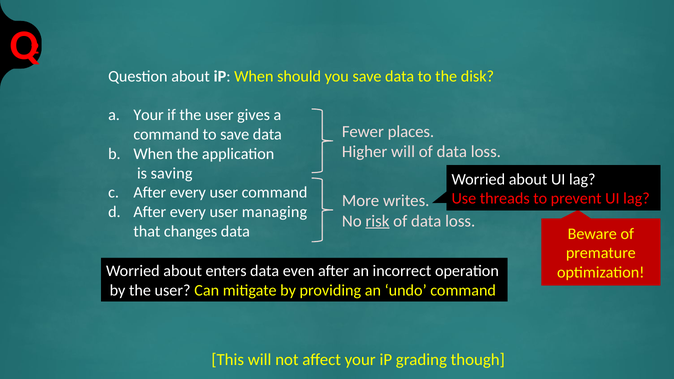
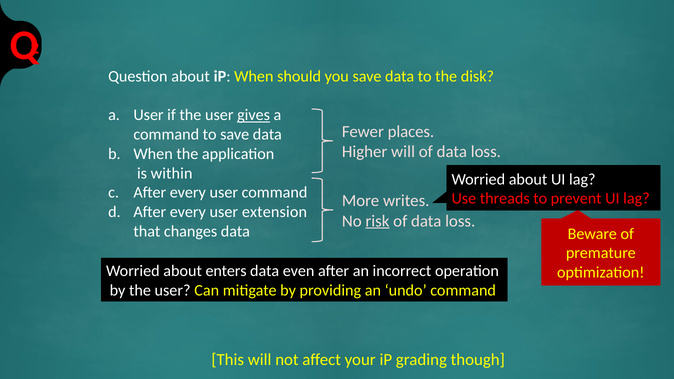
a Your: Your -> User
gives underline: none -> present
saving: saving -> within
managing: managing -> extension
